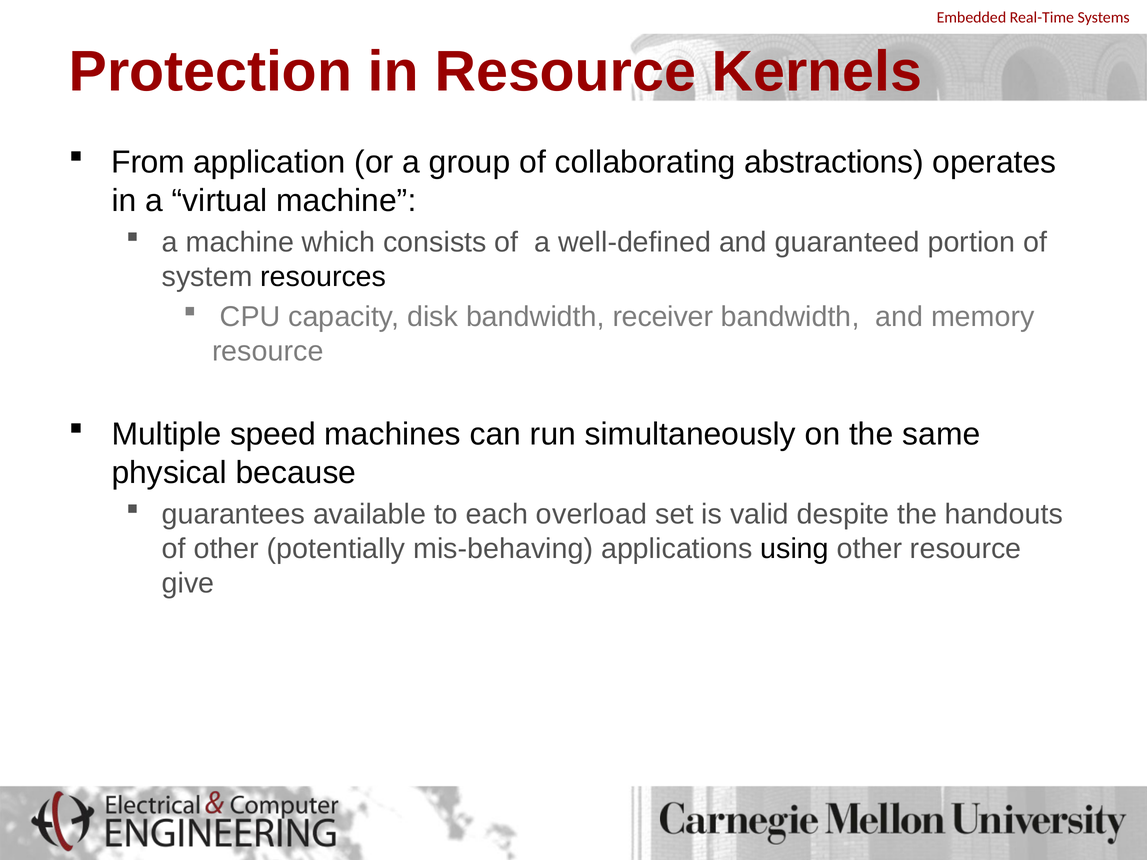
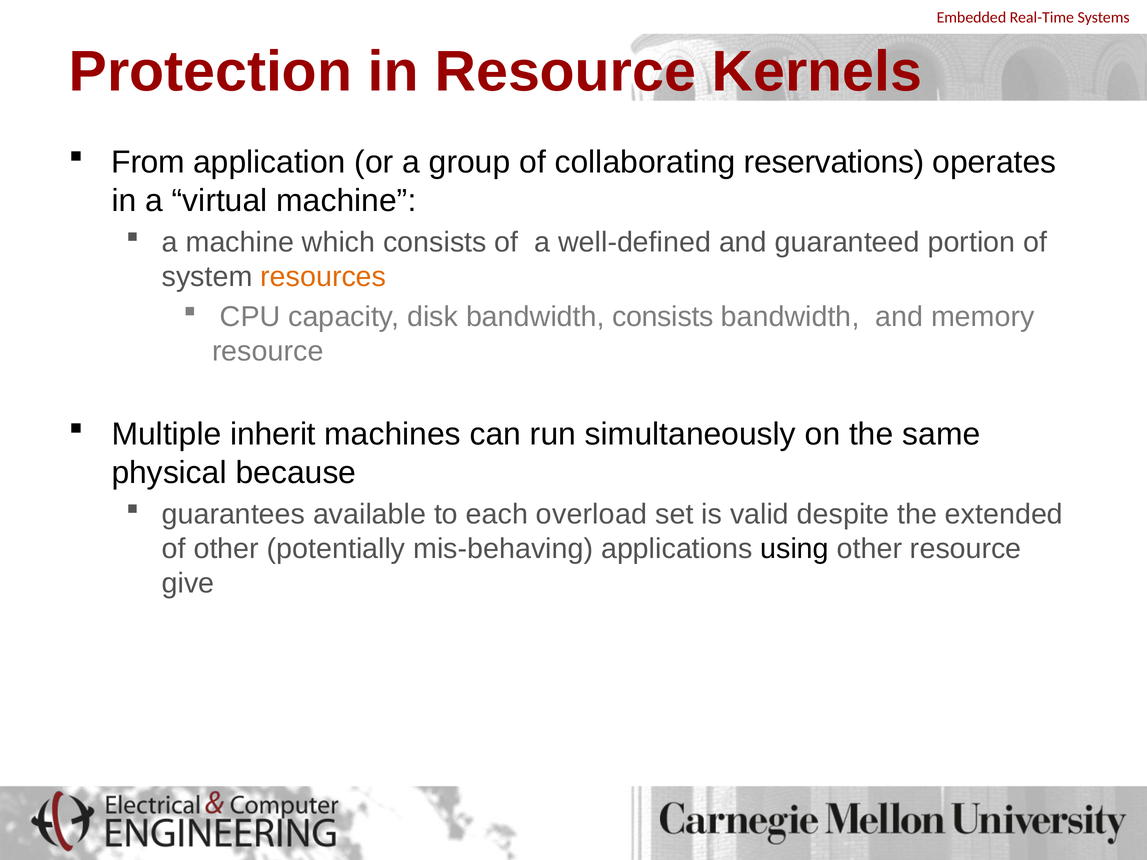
abstractions: abstractions -> reservations
resources colour: black -> orange
bandwidth receiver: receiver -> consists
speed: speed -> inherit
handouts: handouts -> extended
